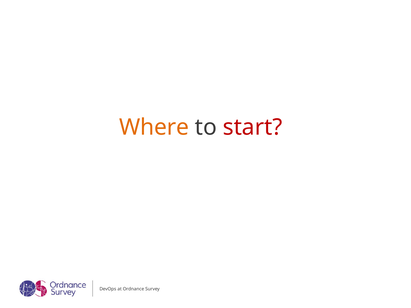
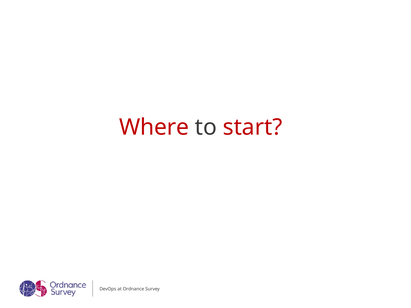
Where colour: orange -> red
